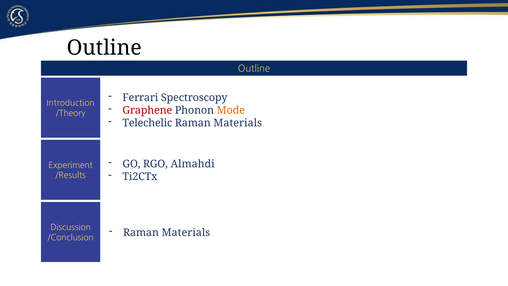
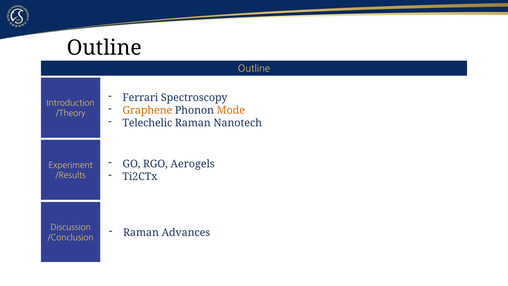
Graphene colour: red -> orange
Materials at (238, 123): Materials -> Nanotech
Almahdi: Almahdi -> Aerogels
Materials at (186, 232): Materials -> Advances
